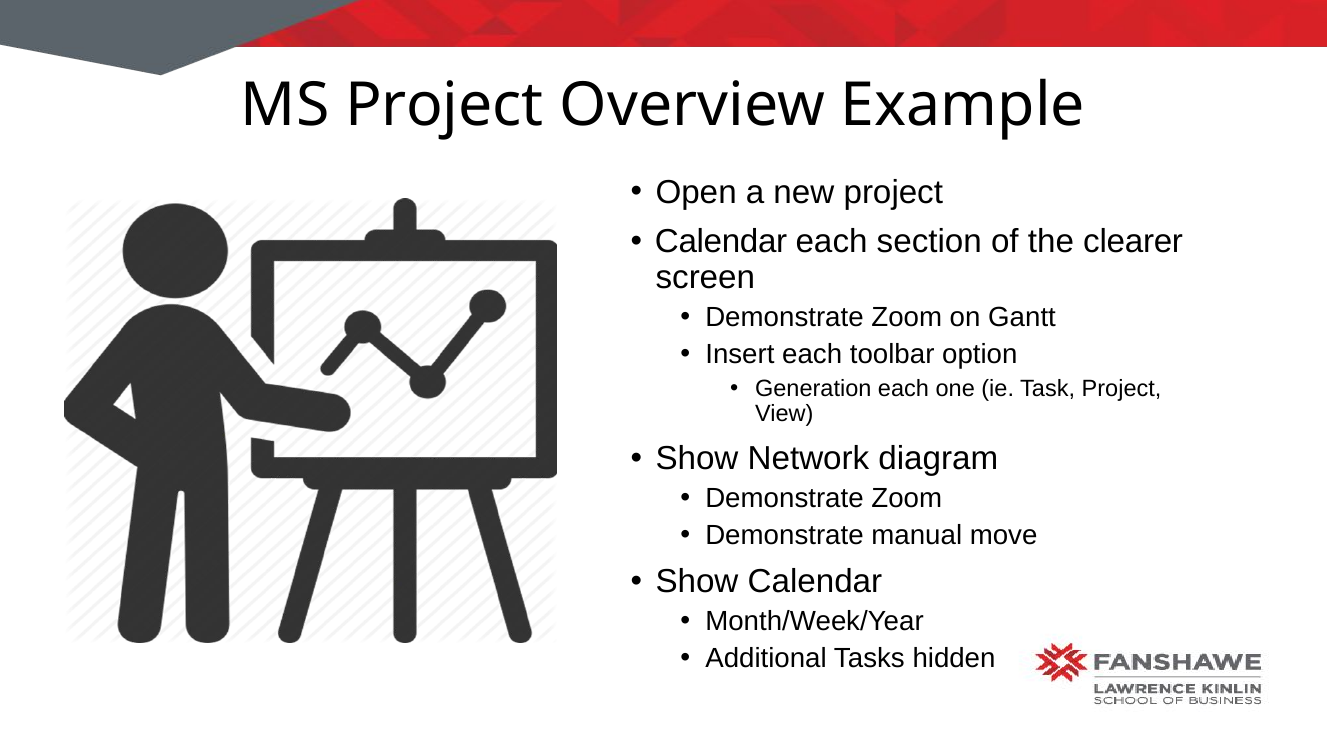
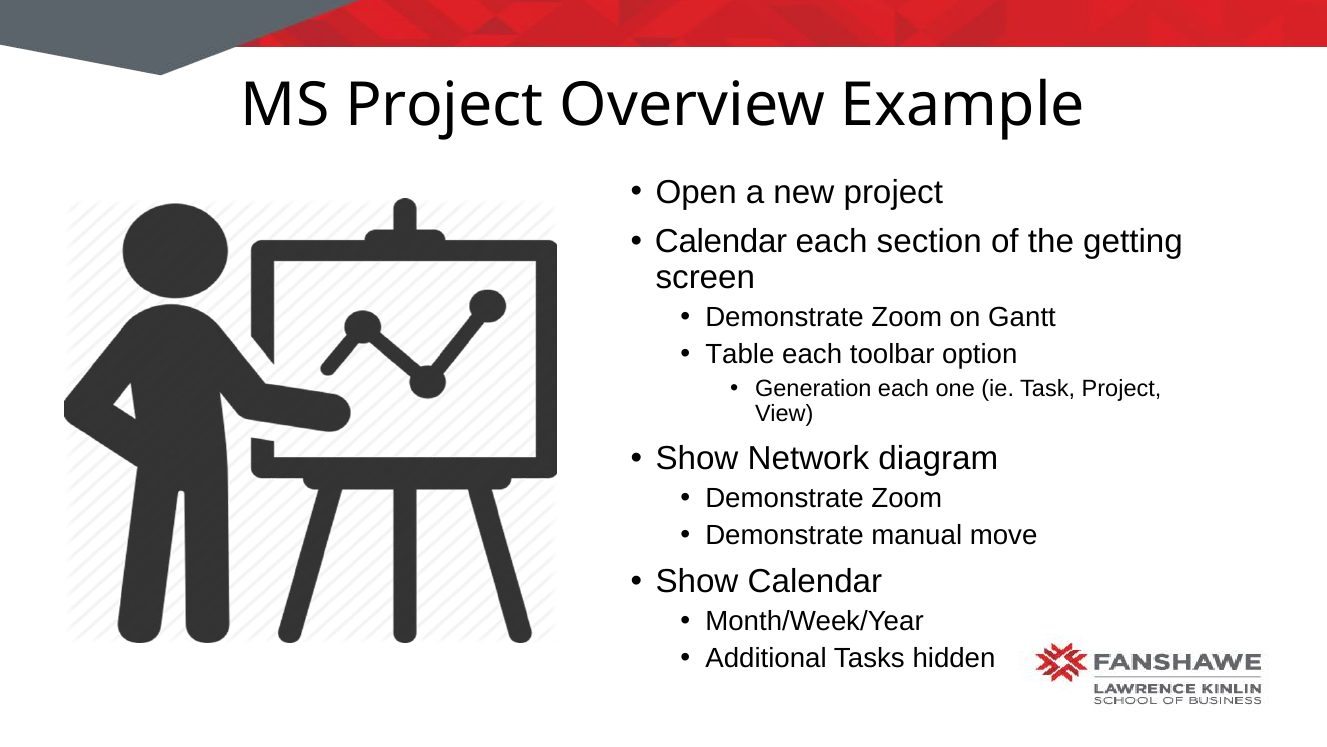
clearer: clearer -> getting
Insert: Insert -> Table
